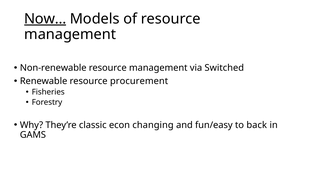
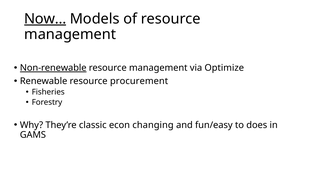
Non-renewable underline: none -> present
Switched: Switched -> Optimize
back: back -> does
